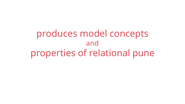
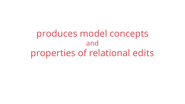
pune: pune -> edits
